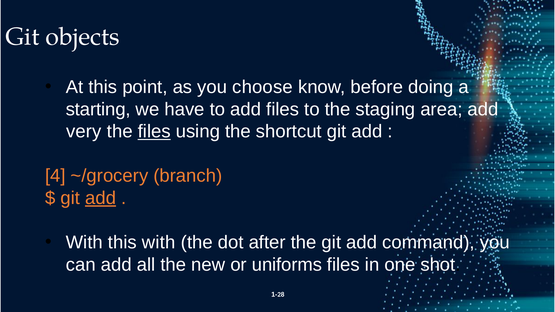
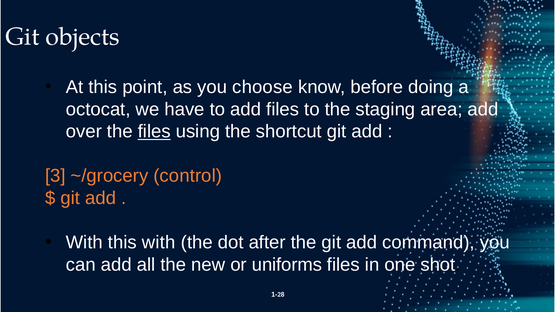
starting: starting -> octocat
very: very -> over
4: 4 -> 3
branch: branch -> control
add at (101, 198) underline: present -> none
